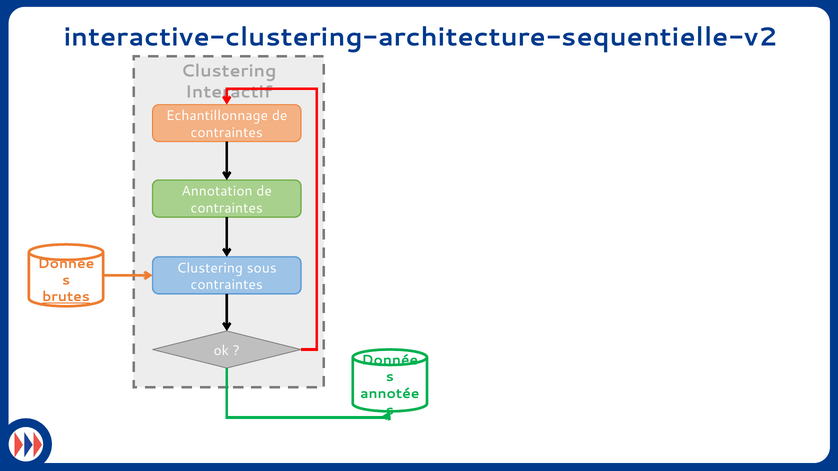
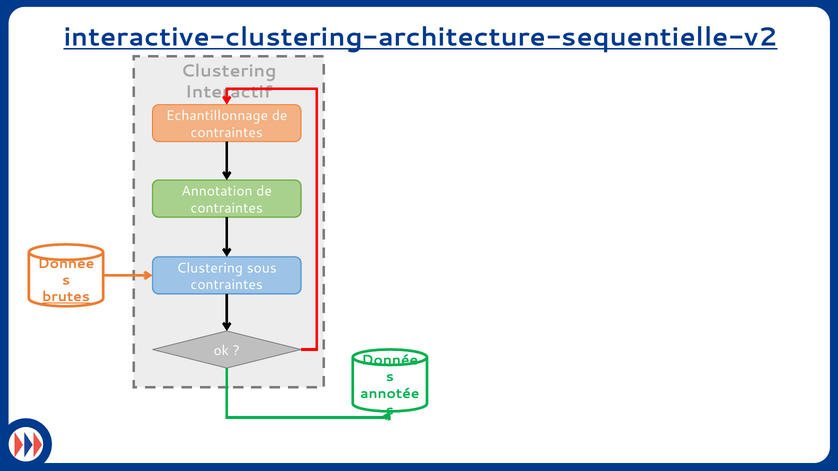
interactive-clustering-architecture-sequentielle-v2 underline: none -> present
